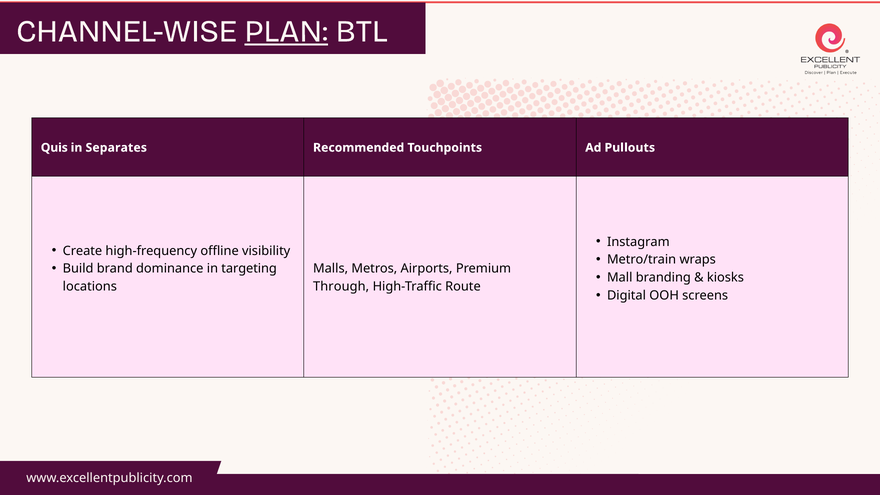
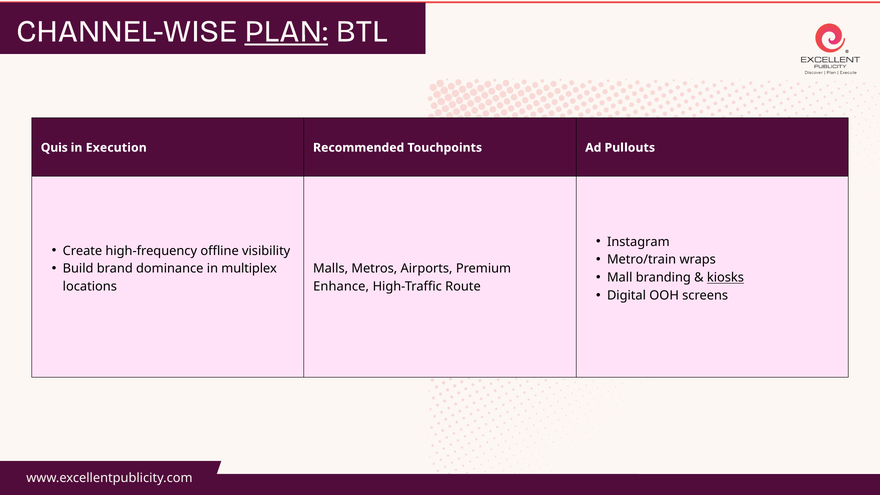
Separates: Separates -> Execution
targeting: targeting -> multiplex
kiosks underline: none -> present
Through: Through -> Enhance
